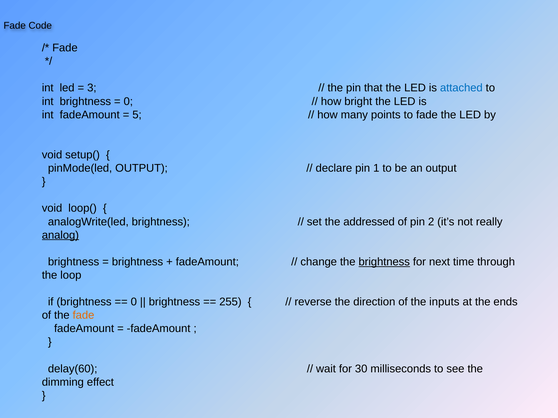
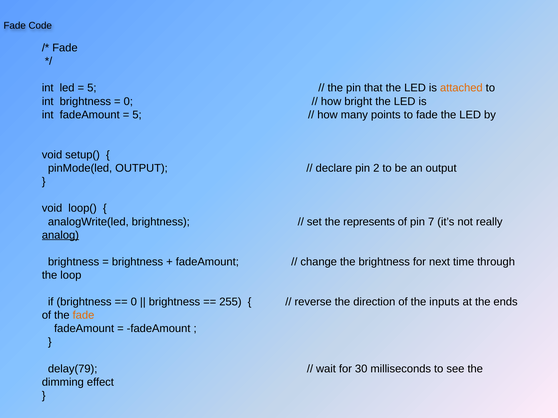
3 at (92, 88): 3 -> 5
attached colour: blue -> orange
1: 1 -> 2
addressed: addressed -> represents
2: 2 -> 7
brightness at (384, 262) underline: present -> none
delay(60: delay(60 -> delay(79
